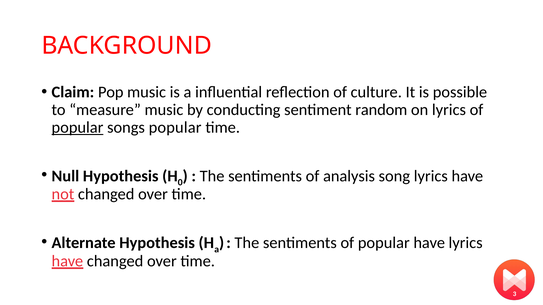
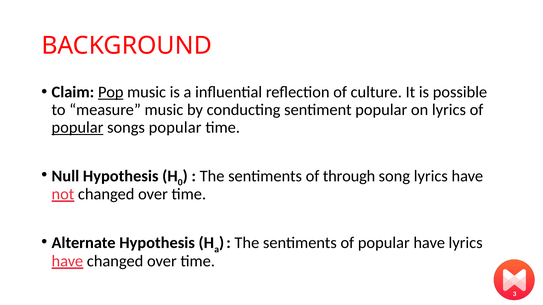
Pop underline: none -> present
sentiment random: random -> popular
analysis: analysis -> through
